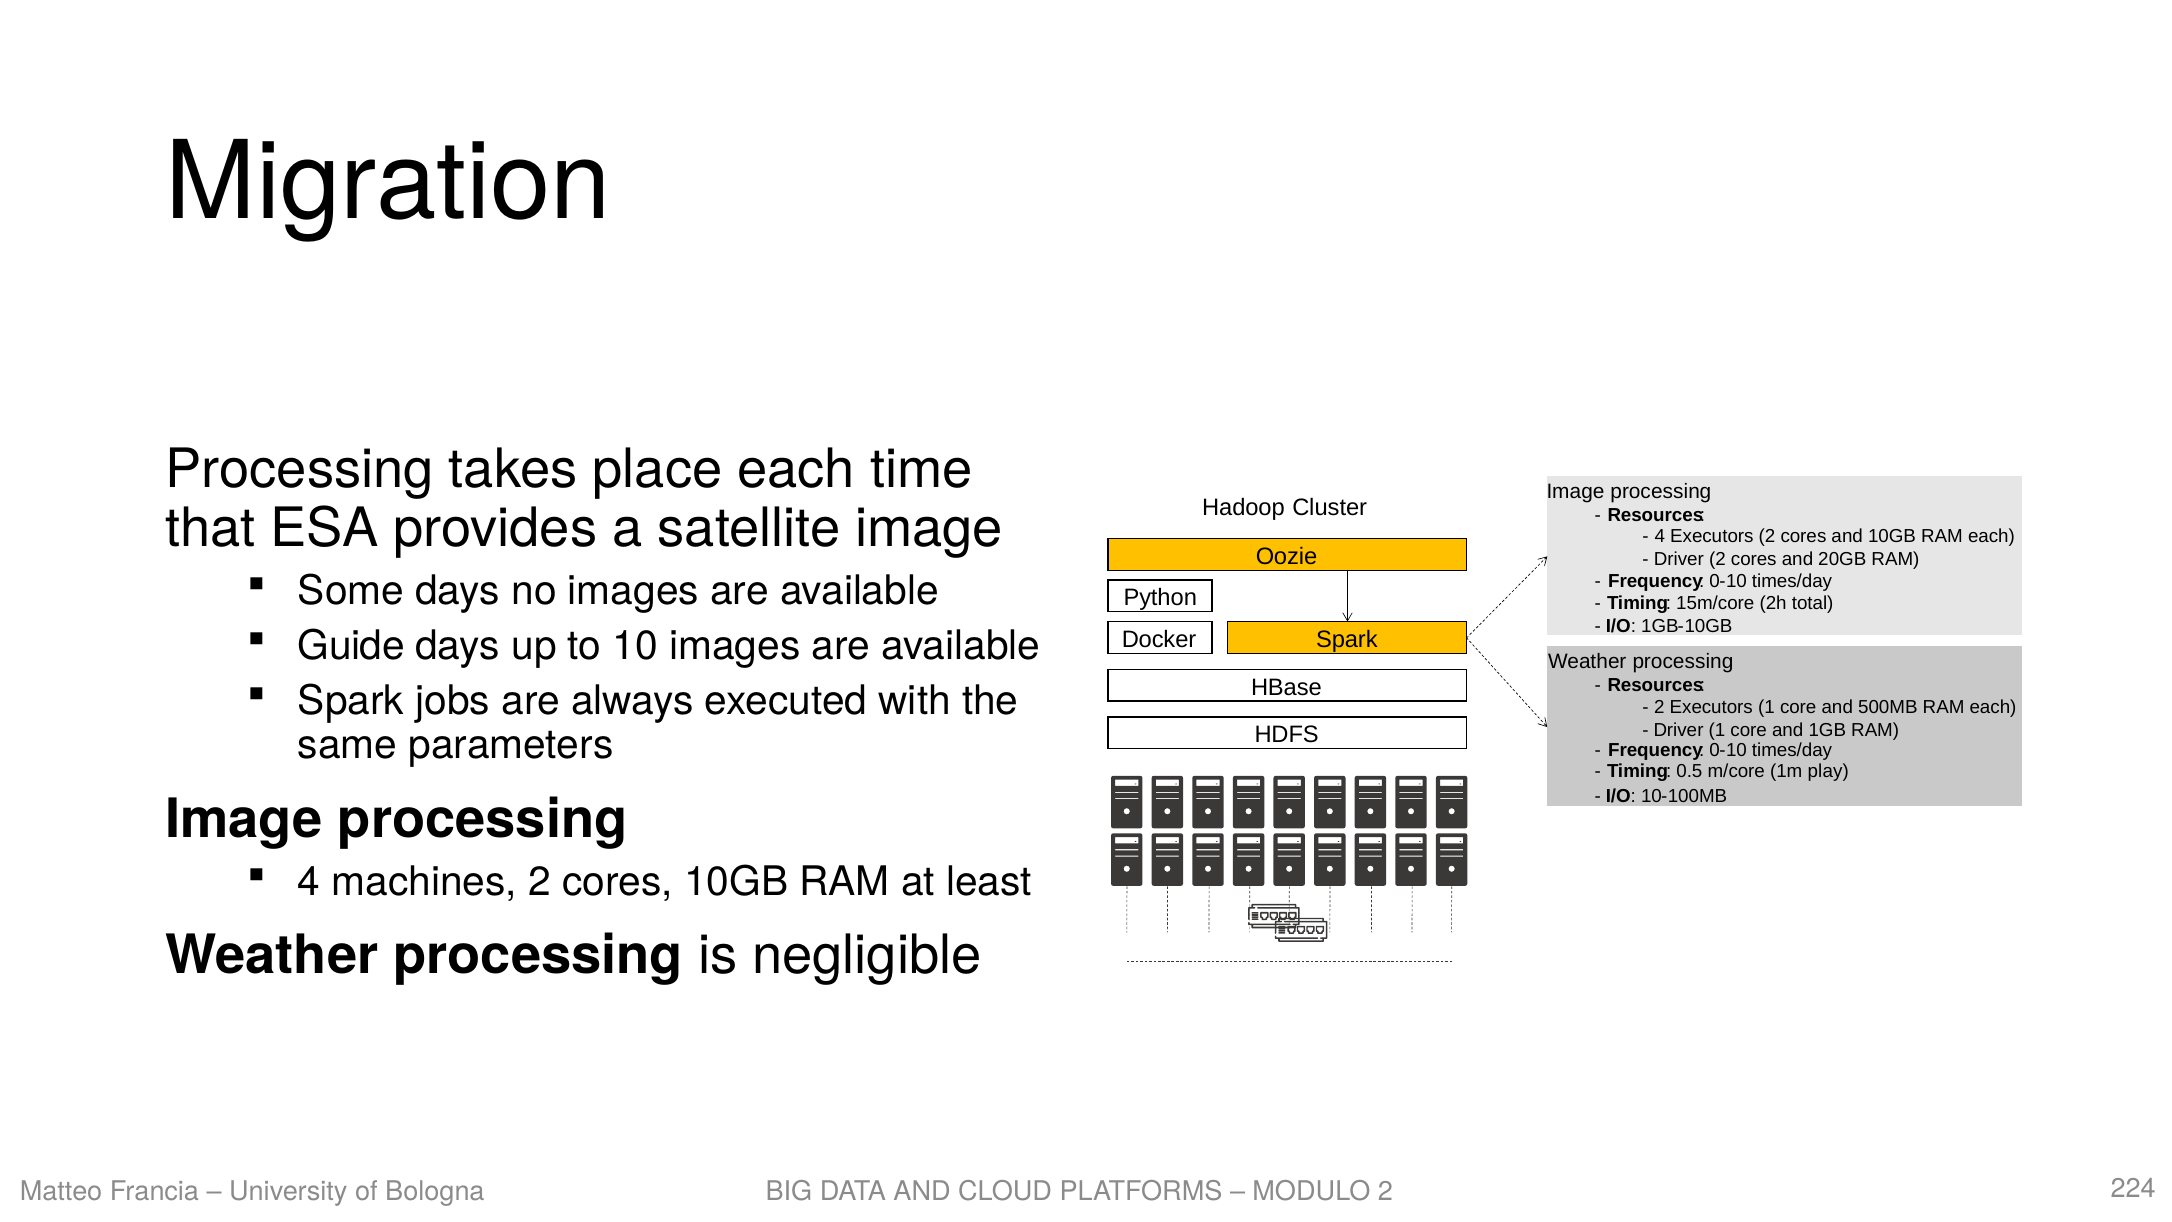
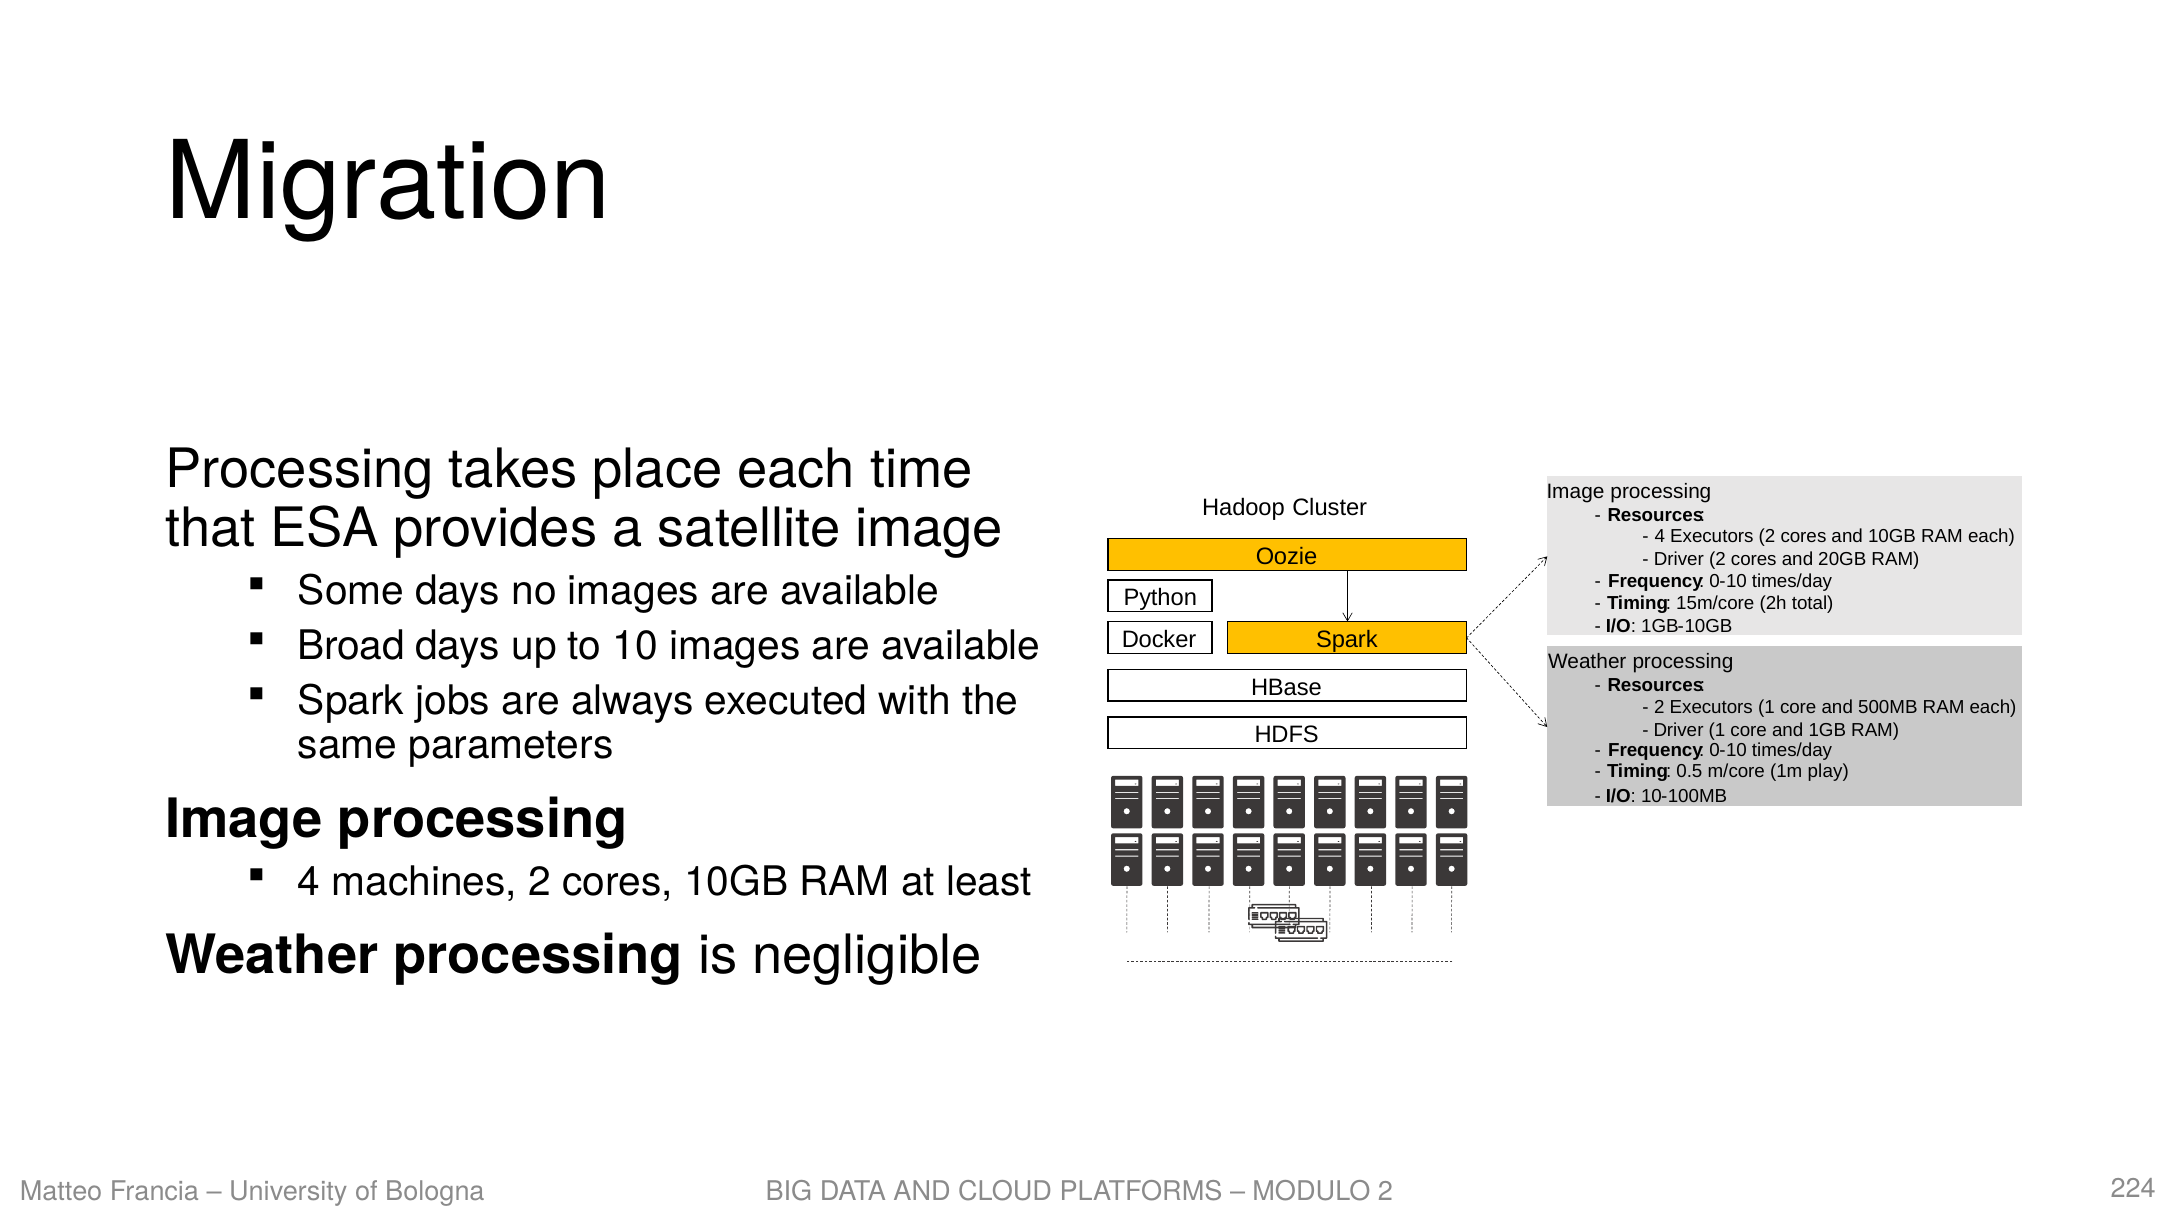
Guide: Guide -> Broad
